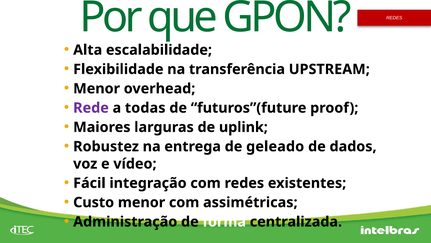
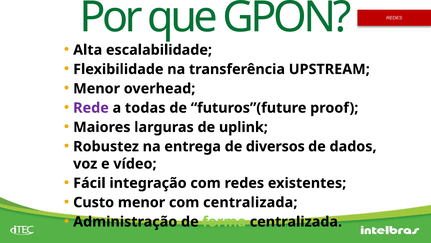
geleado: geleado -> diversos
com assimétricas: assimétricas -> centralizada
forma colour: white -> light green
